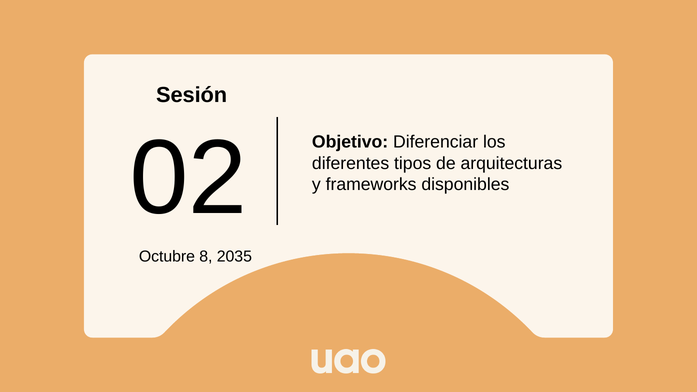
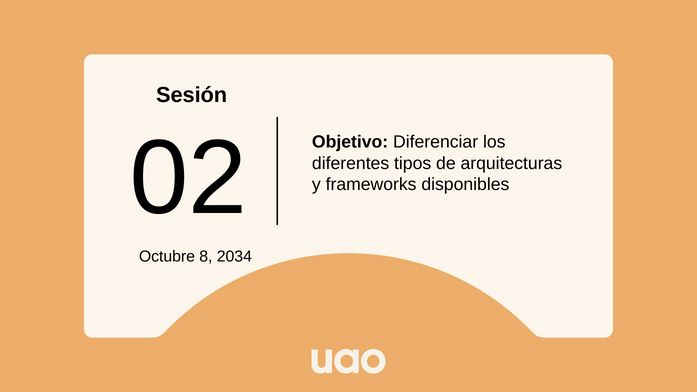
2035: 2035 -> 2034
